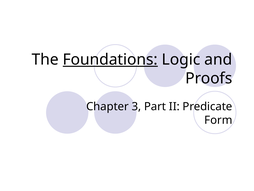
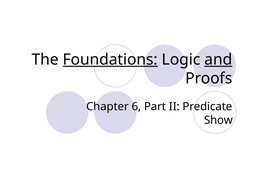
and underline: none -> present
3: 3 -> 6
Form: Form -> Show
